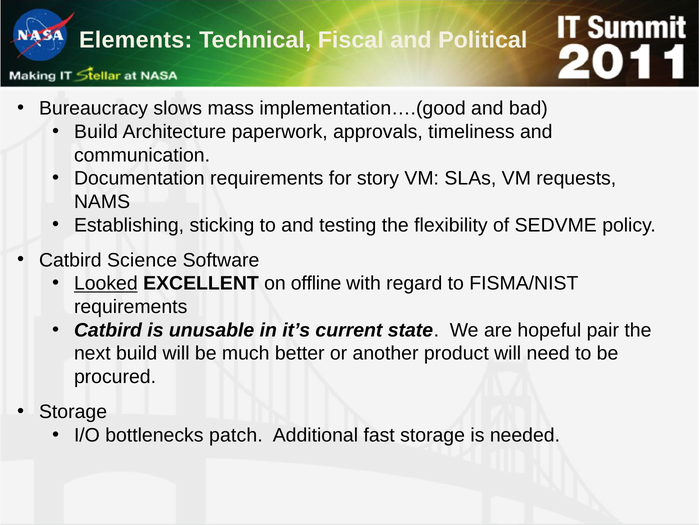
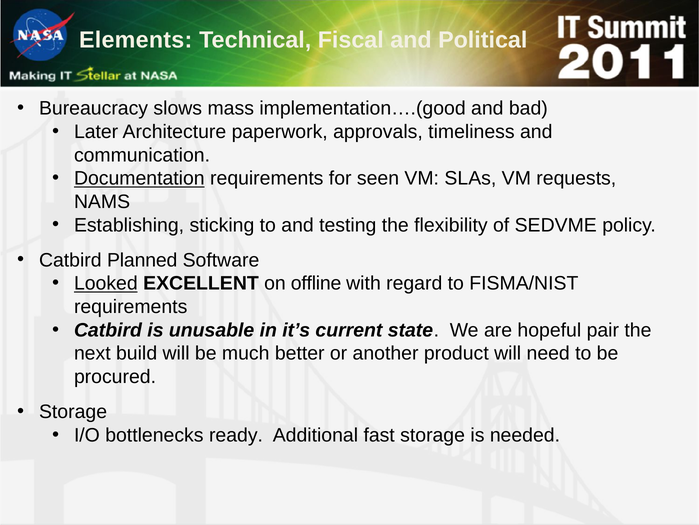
Build at (96, 132): Build -> Later
Documentation underline: none -> present
story: story -> seen
Science: Science -> Planned
patch: patch -> ready
